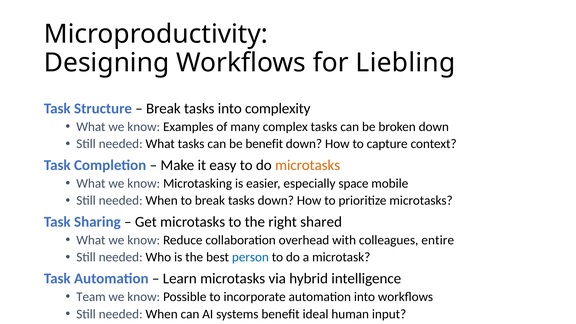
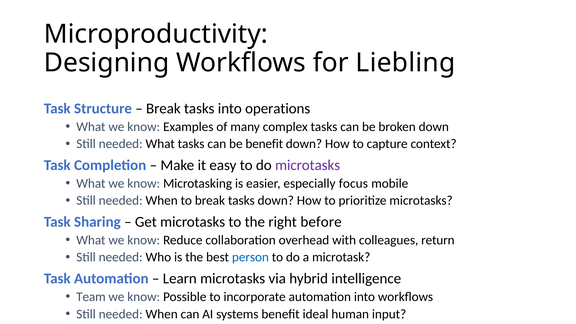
complexity: complexity -> operations
microtasks at (308, 165) colour: orange -> purple
space: space -> focus
shared: shared -> before
entire: entire -> return
